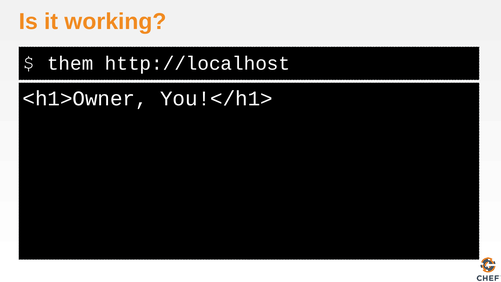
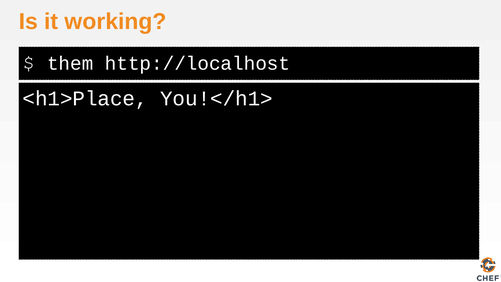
<h1>Owner: <h1>Owner -> <h1>Place
